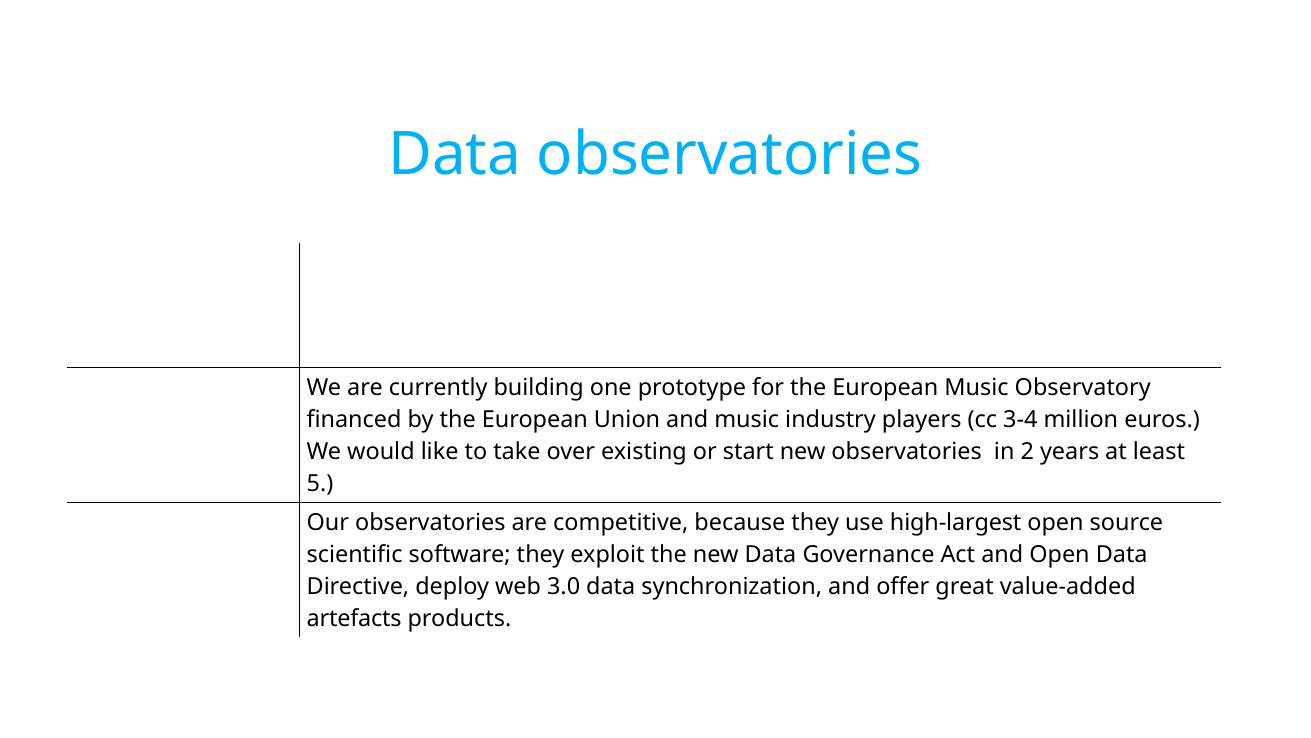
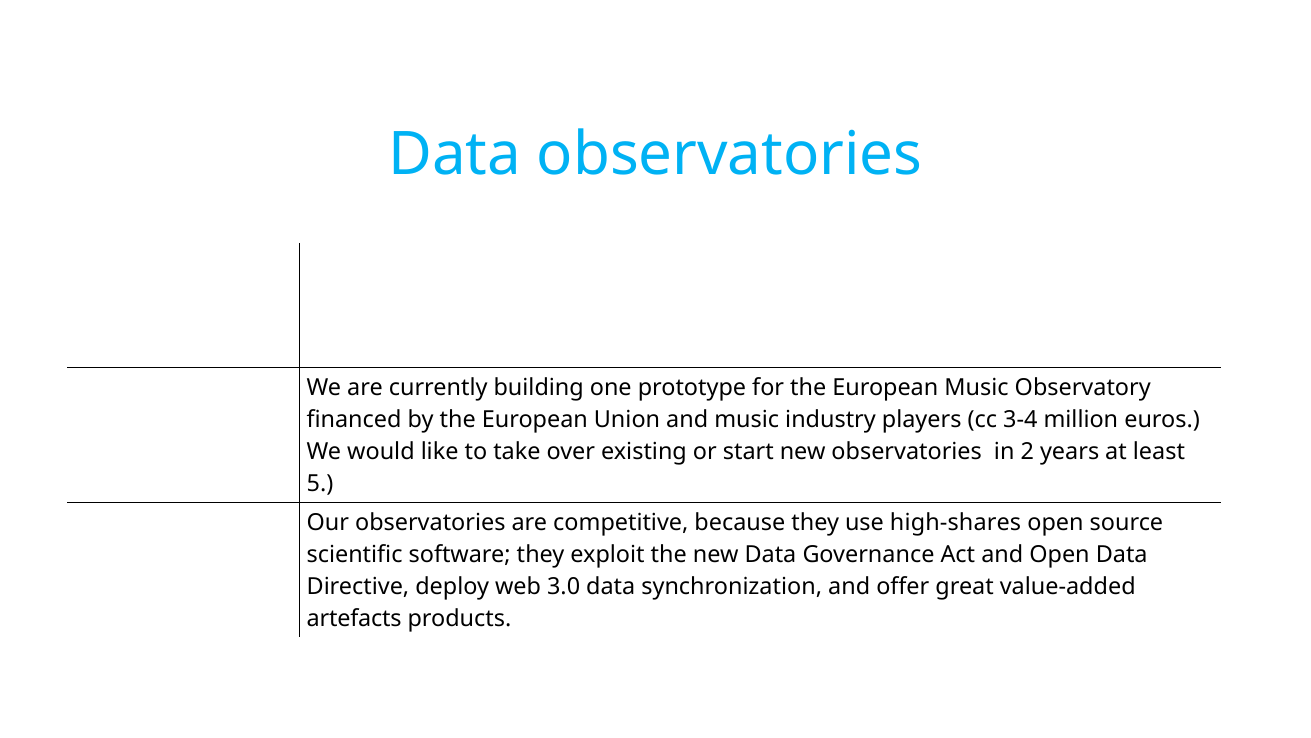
high-largest: high-largest -> high-shares
